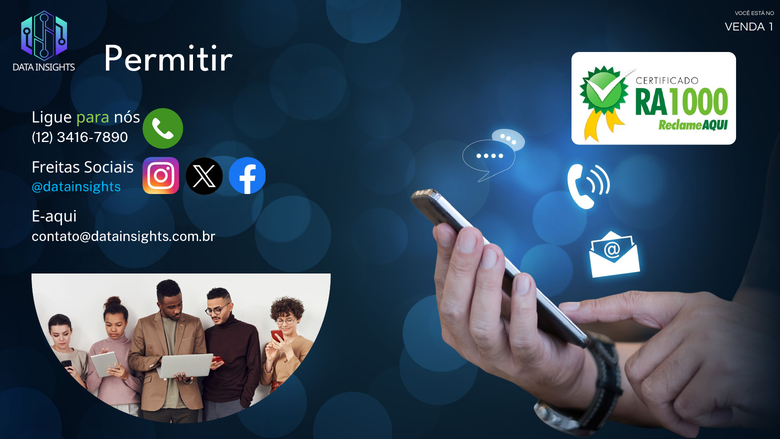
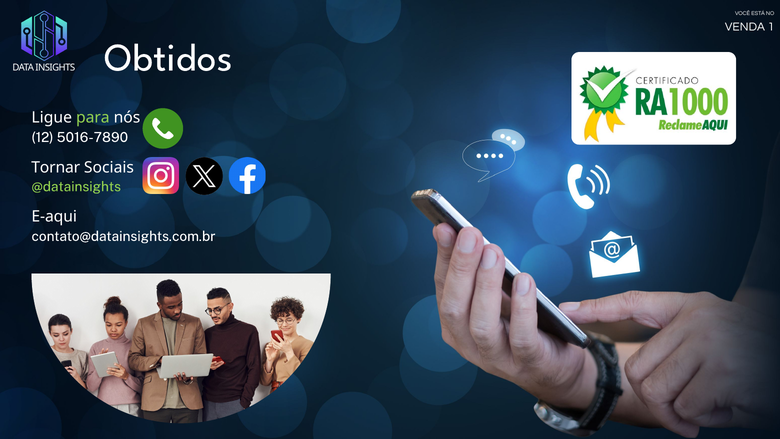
Permitir: Permitir -> Obtidos
3416-7890: 3416-7890 -> 5016-7890
Freitas: Freitas -> Tornar
@datainsights colour: light blue -> light green
